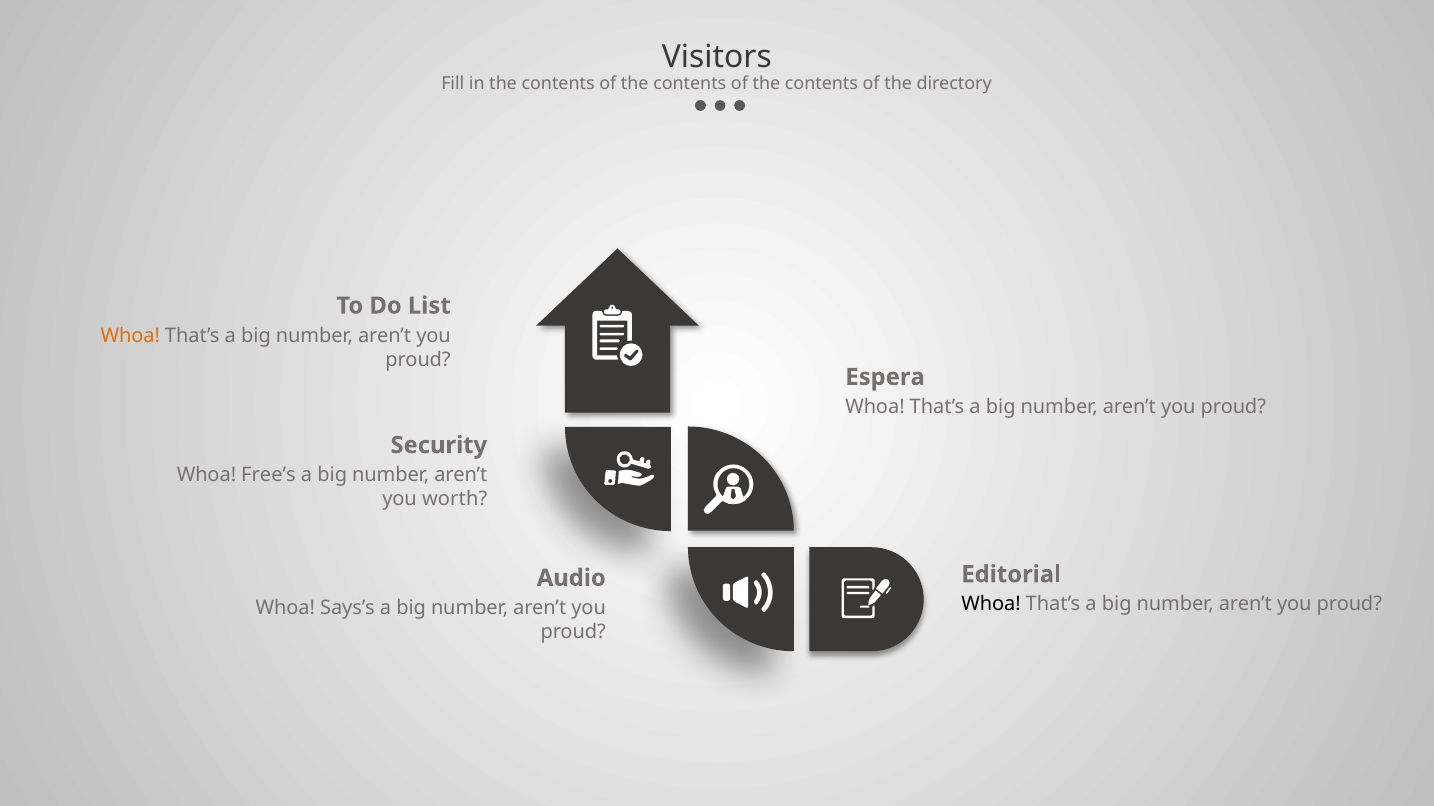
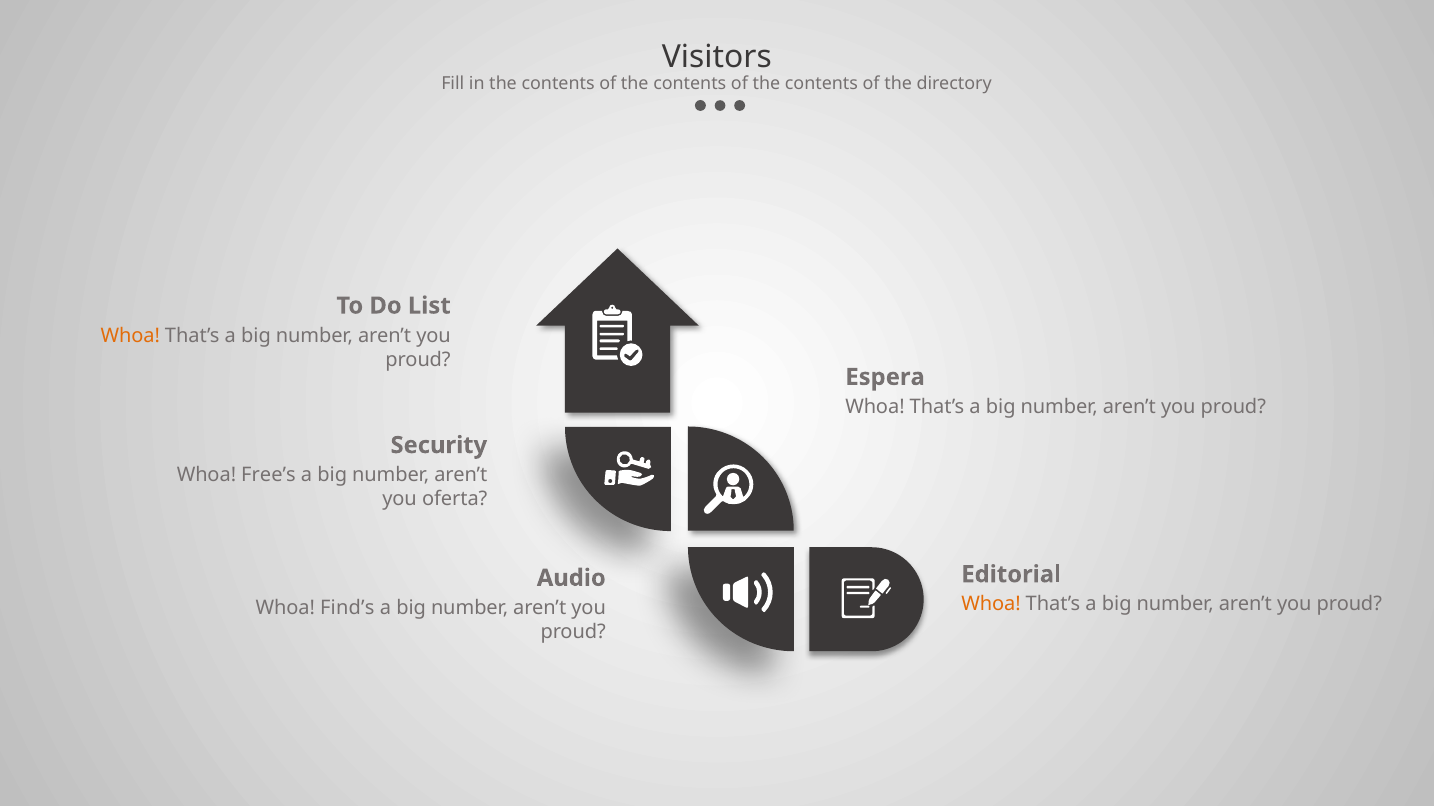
worth: worth -> oferta
Whoa at (991, 605) colour: black -> orange
Says’s: Says’s -> Find’s
